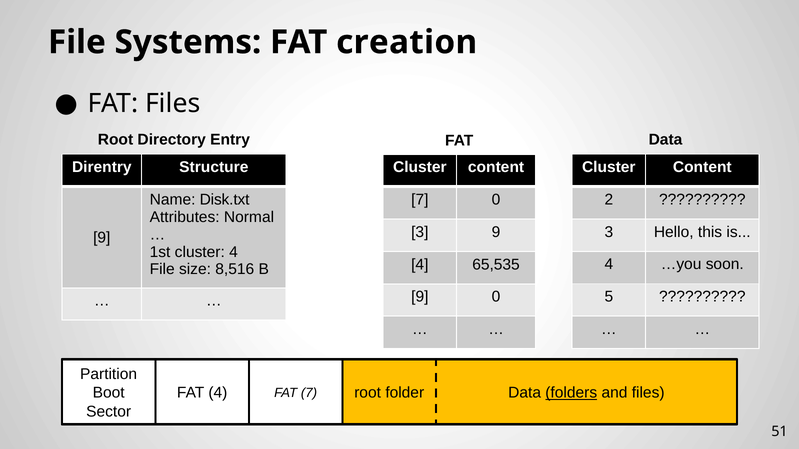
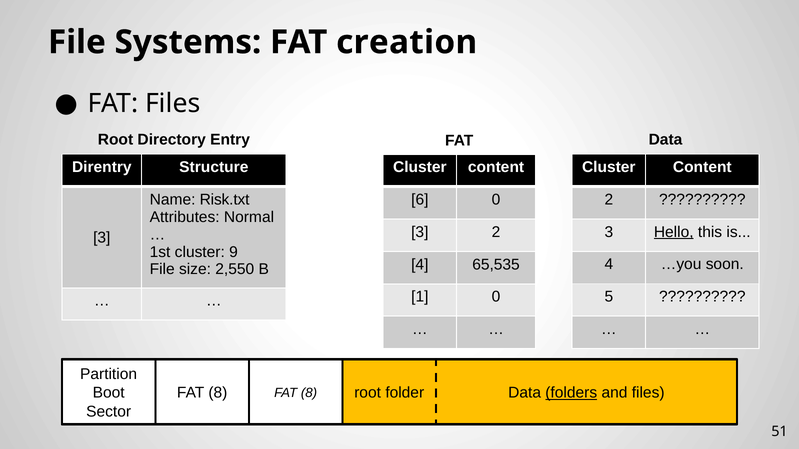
Disk.txt: Disk.txt -> Risk.txt
7 at (420, 200): 7 -> 6
Hello underline: none -> present
3 9: 9 -> 2
9 at (102, 238): 9 -> 3
cluster 4: 4 -> 9
8,516: 8,516 -> 2,550
9 at (420, 297): 9 -> 1
4 at (218, 393): 4 -> 8
7 at (309, 393): 7 -> 8
